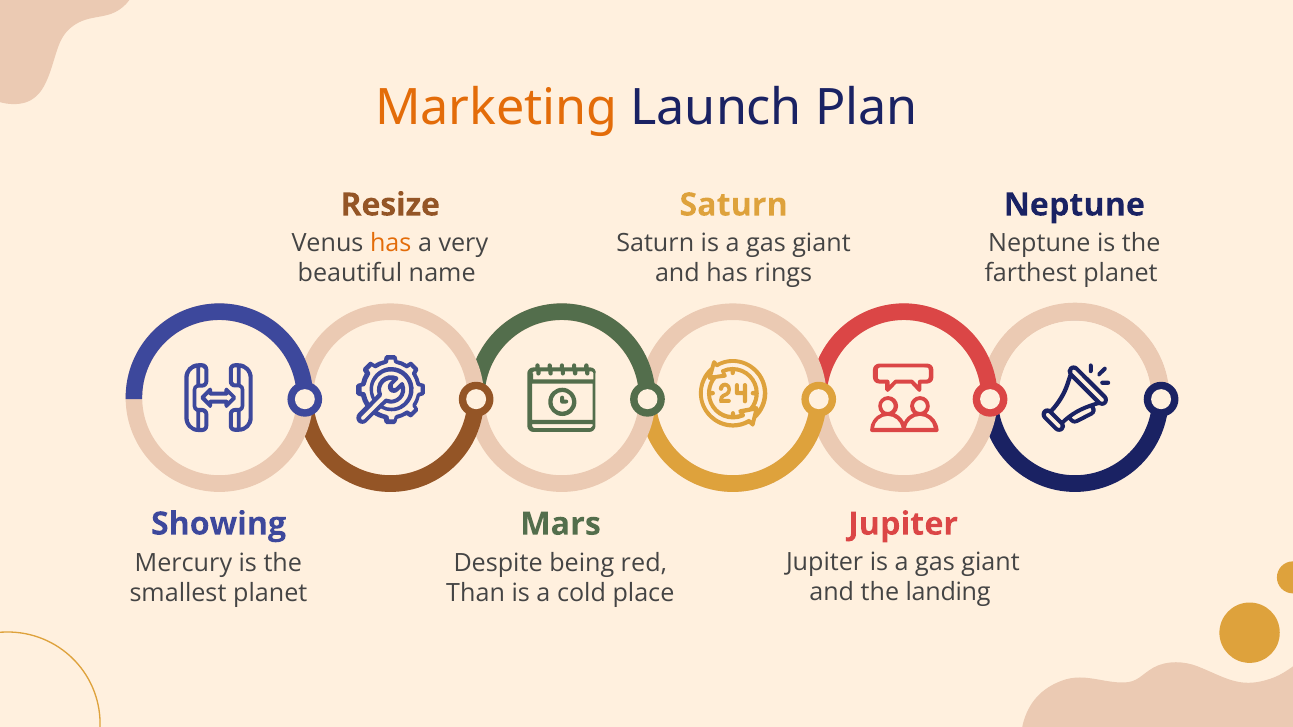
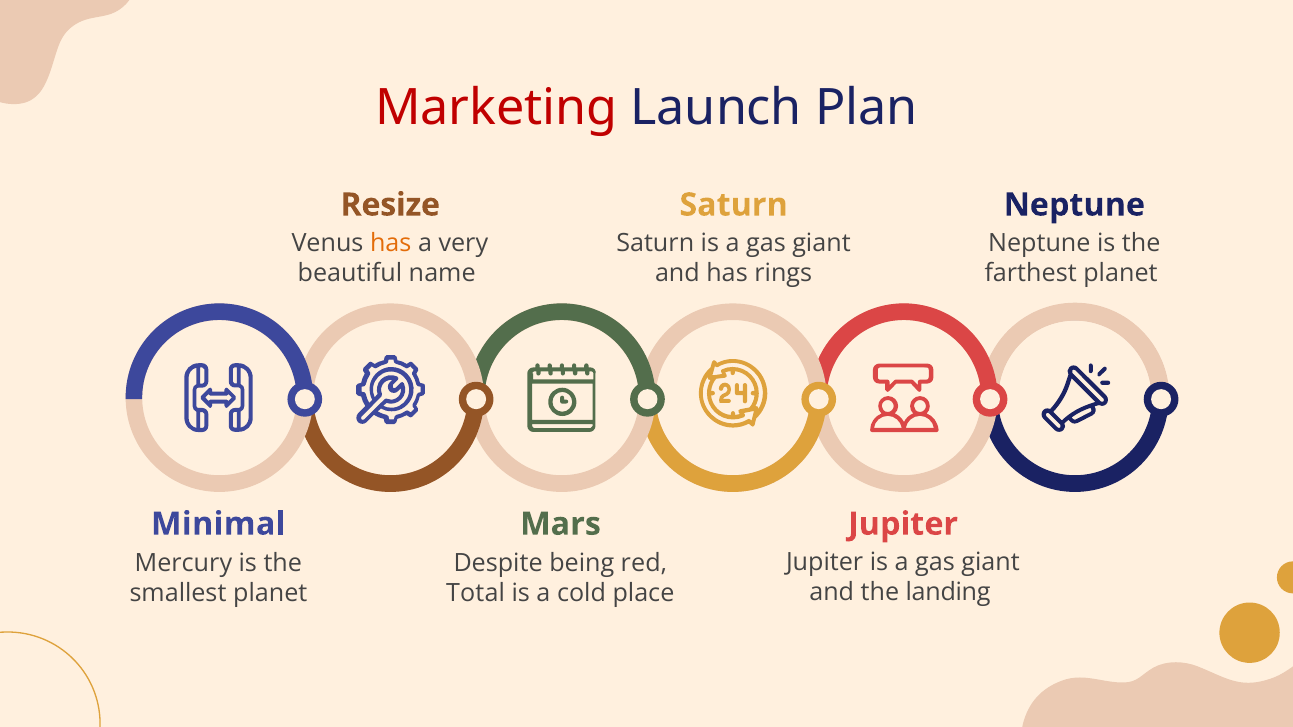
Marketing colour: orange -> red
Showing: Showing -> Minimal
Than: Than -> Total
